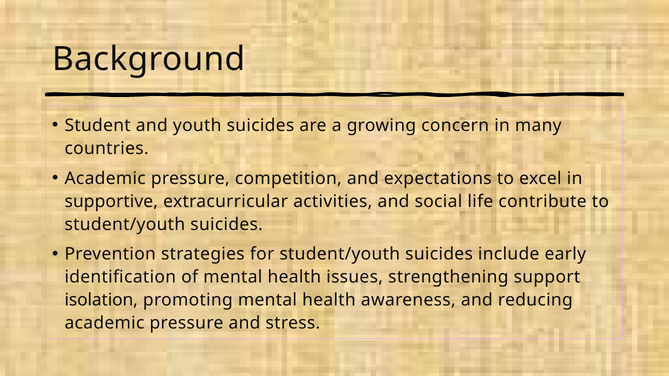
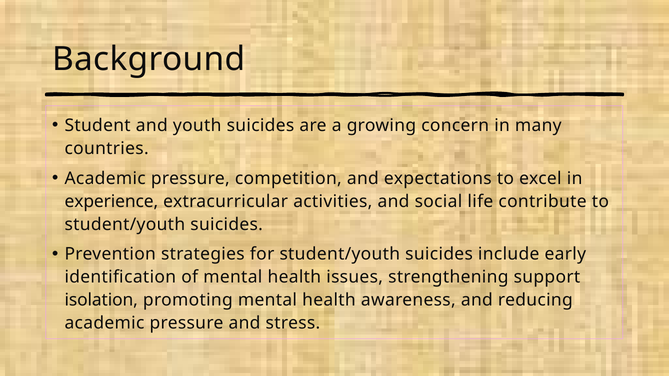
supportive: supportive -> experience
